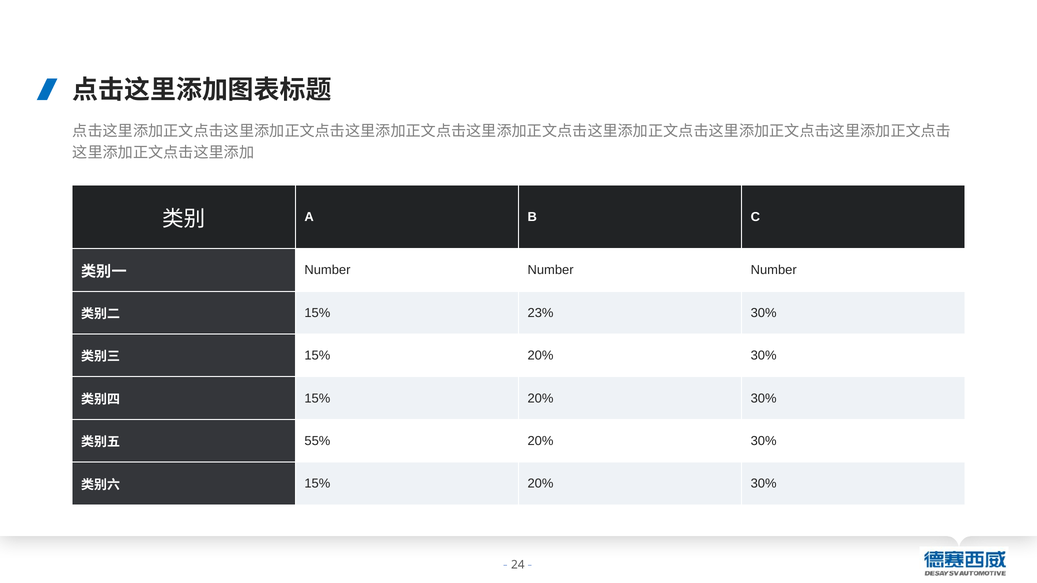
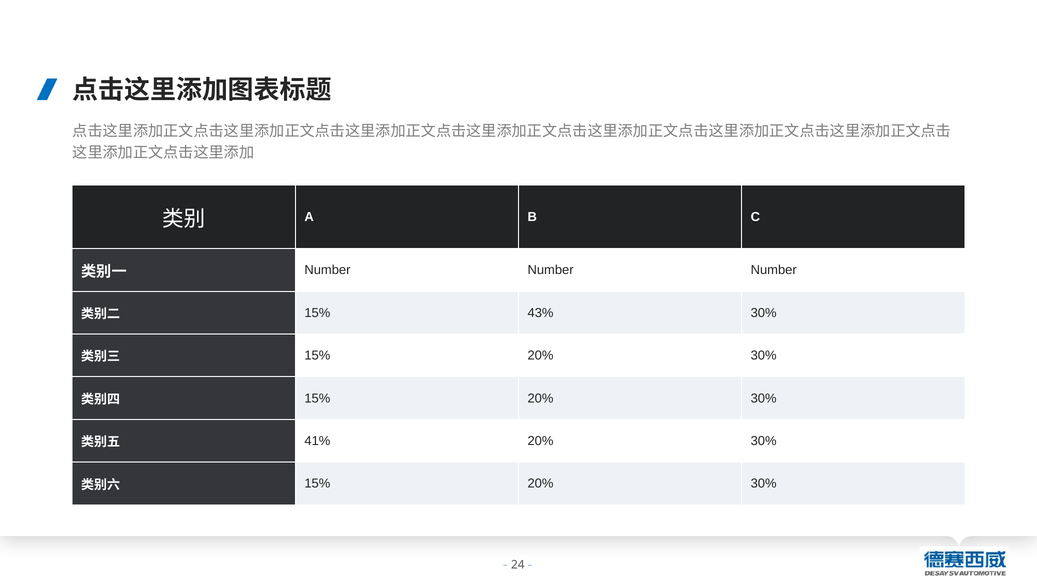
23%: 23% -> 43%
55%: 55% -> 41%
